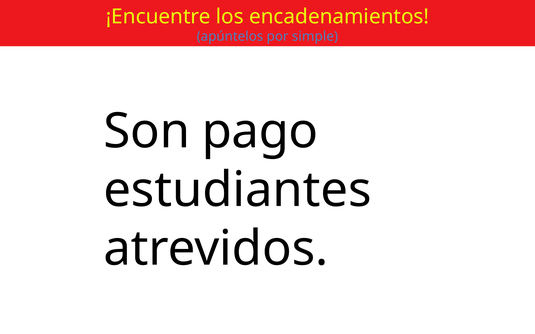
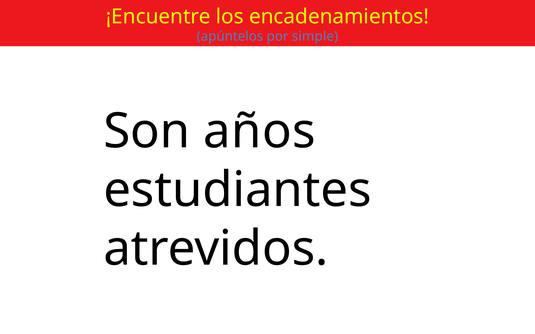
pago: pago -> años
